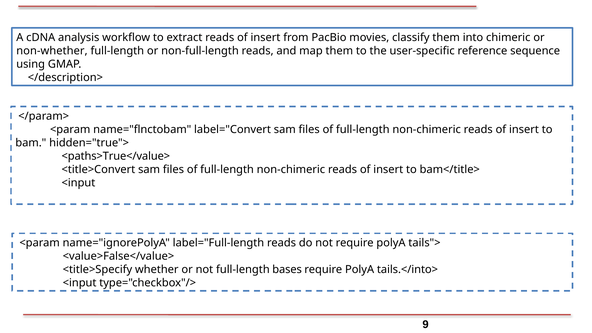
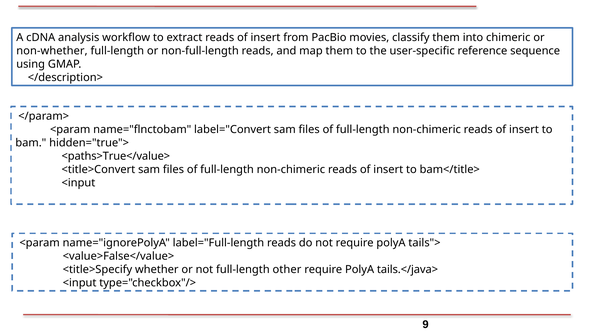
bases: bases -> other
tails.</into>: tails.</into> -> tails.</java>
